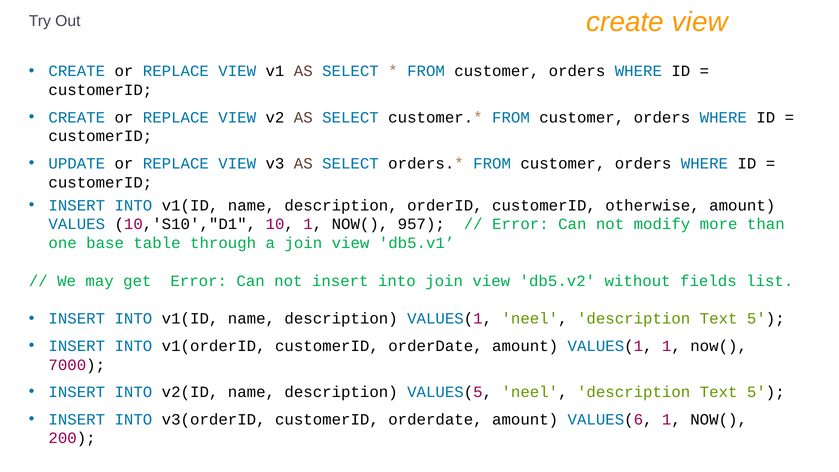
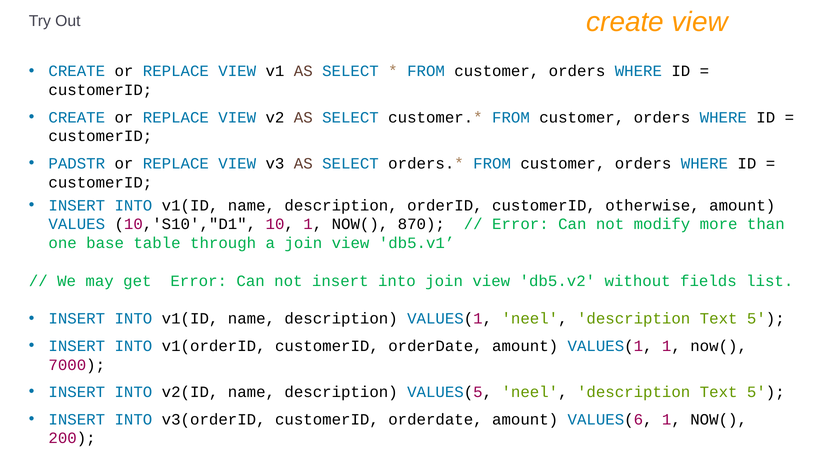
UPDATE: UPDATE -> PADSTR
957: 957 -> 870
